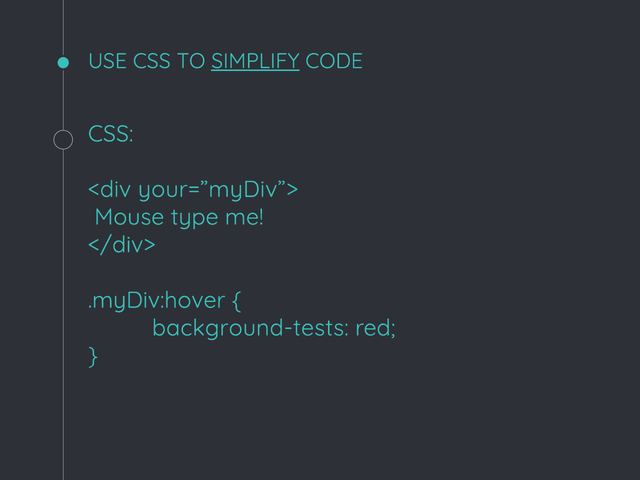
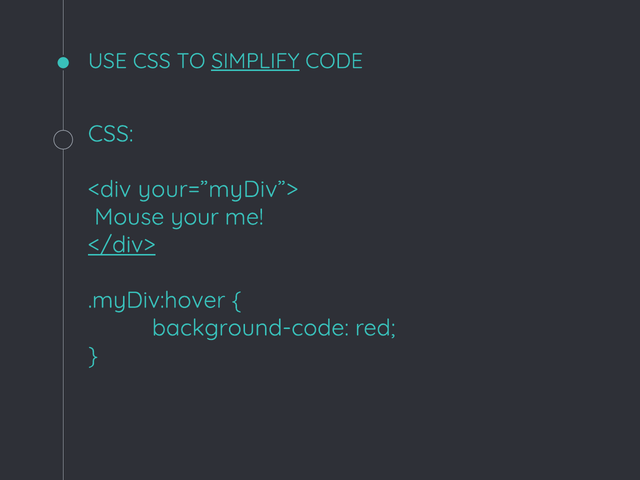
type: type -> your
</div> underline: none -> present
background-tests: background-tests -> background-code
